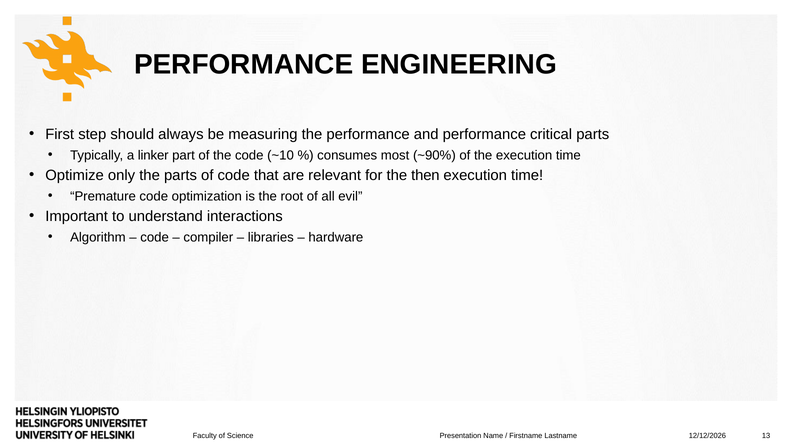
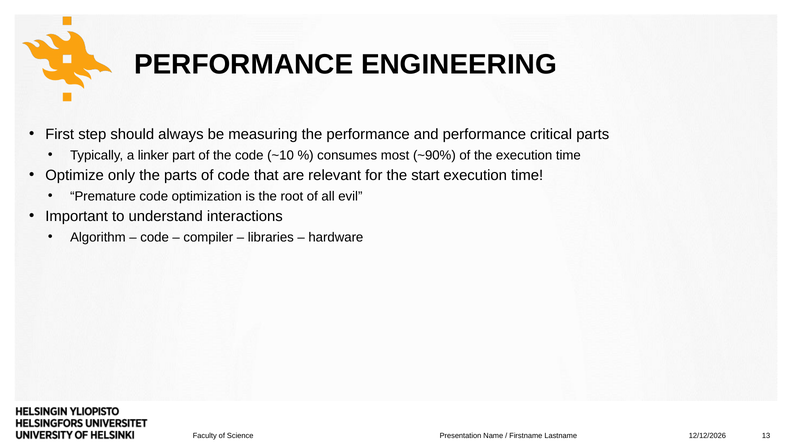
then: then -> start
